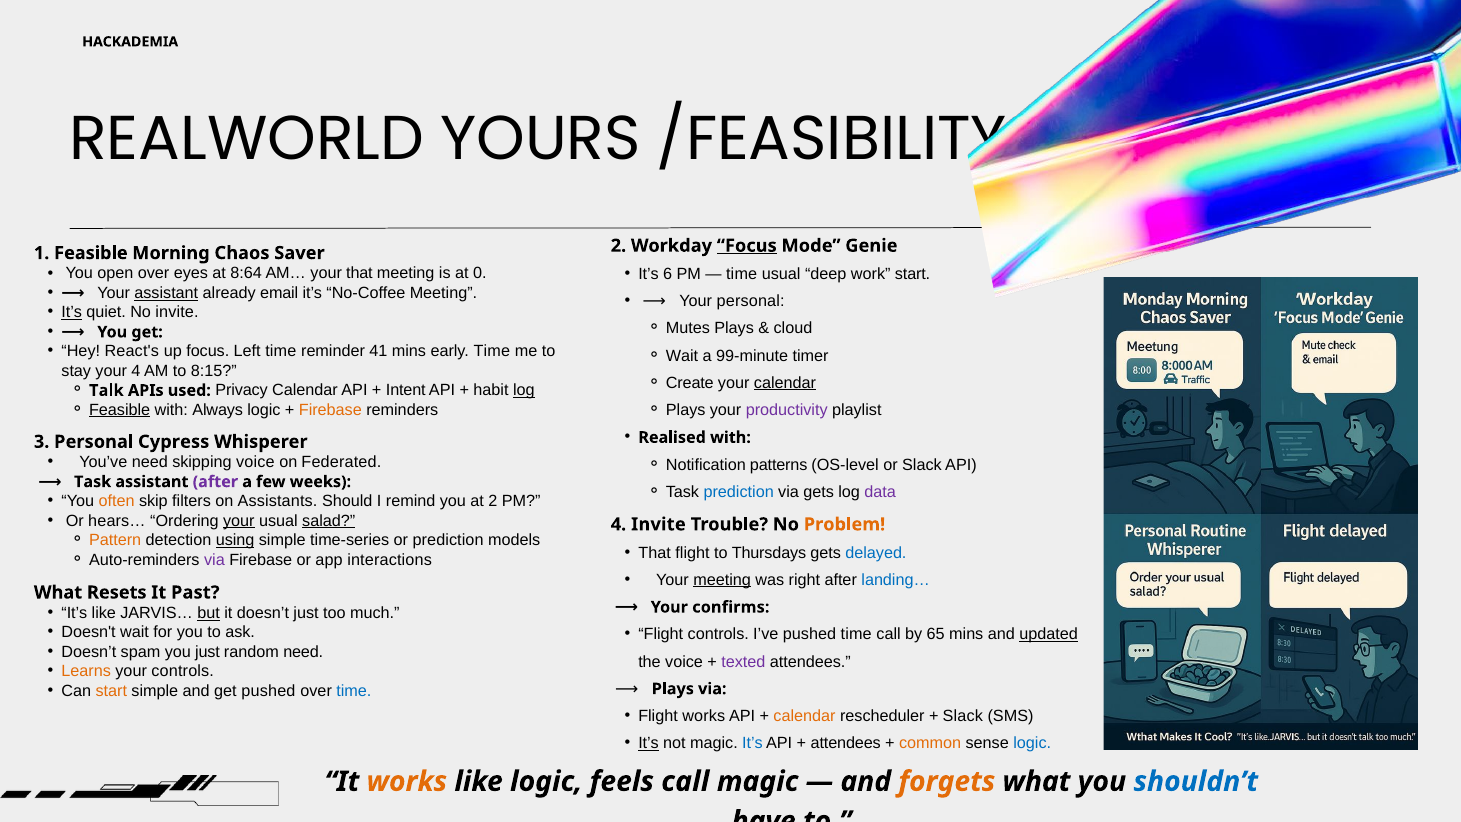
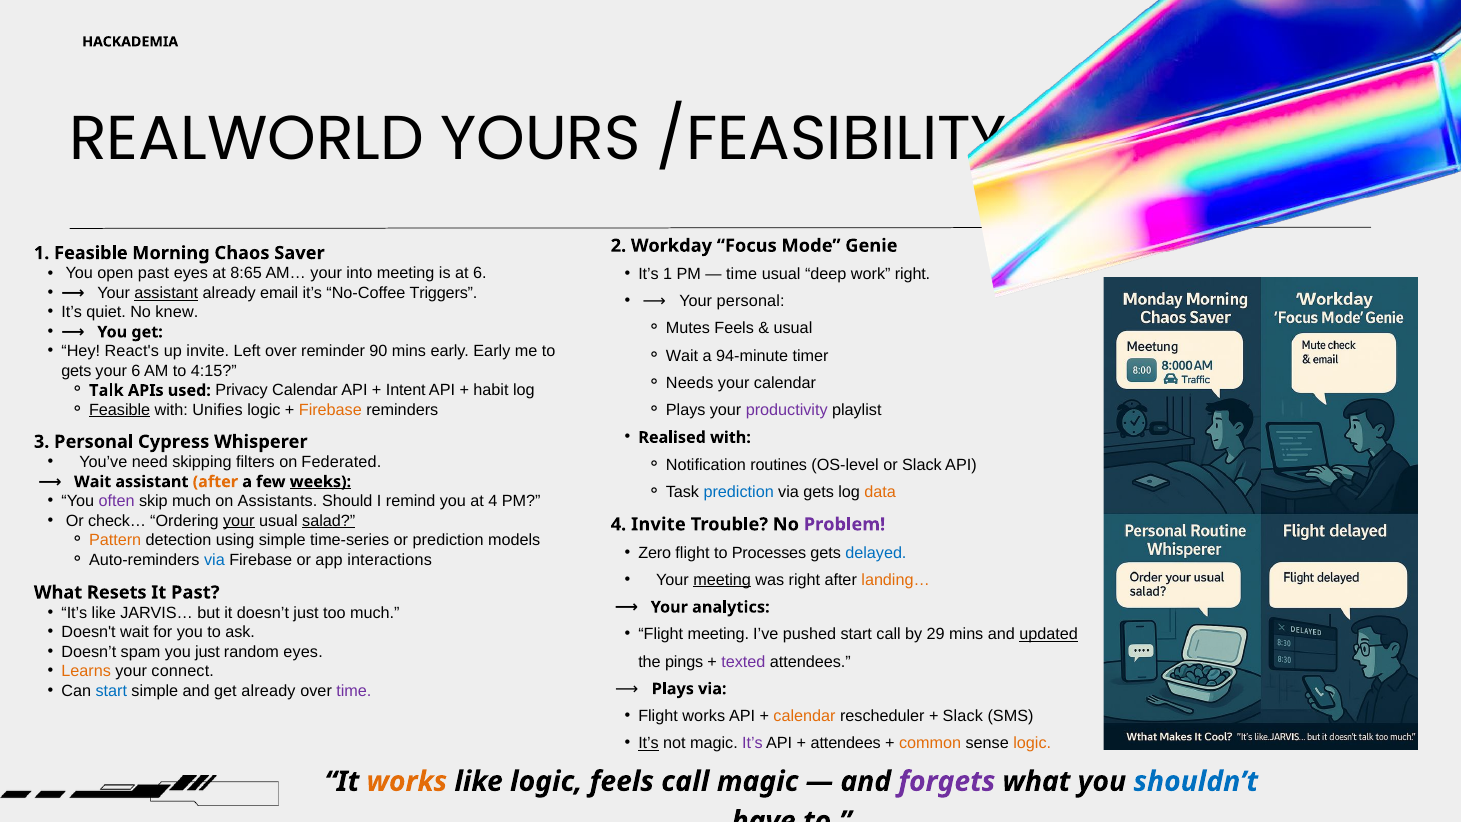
Focus at (747, 246) underline: present -> none
open over: over -> past
8:64: 8:64 -> 8:65
your that: that -> into
at 0: 0 -> 6
It’s 6: 6 -> 1
work start: start -> right
No-Coffee Meeting: Meeting -> Triggers
It’s at (72, 313) underline: present -> none
No invite: invite -> knew
Mutes Plays: Plays -> Feels
cloud at (793, 328): cloud -> usual
up focus: focus -> invite
Left time: time -> over
41: 41 -> 90
early Time: Time -> Early
99-minute: 99-minute -> 94-minute
stay at (76, 371): stay -> gets
your 4: 4 -> 6
8:15: 8:15 -> 4:15
Create: Create -> Needs
calendar at (785, 383) underline: present -> none
log at (524, 390) underline: present -> none
Always: Always -> Unifies
skipping voice: voice -> filters
patterns: patterns -> routines
Task at (93, 482): Task -> Wait
after at (215, 482) colour: purple -> orange
weeks underline: none -> present
data colour: purple -> orange
often colour: orange -> purple
skip filters: filters -> much
at 2: 2 -> 4
hears…: hears… -> check…
Problem colour: orange -> purple
using underline: present -> none
That at (655, 553): That -> Zero
Thursdays: Thursdays -> Processes
via at (214, 560) colour: purple -> blue
landing… colour: blue -> orange
confirms: confirms -> analytics
but underline: present -> none
Flight controls: controls -> meeting
pushed time: time -> start
65: 65 -> 29
random need: need -> eyes
the voice: voice -> pings
your controls: controls -> connect
start at (111, 691) colour: orange -> blue
get pushed: pushed -> already
time at (354, 691) colour: blue -> purple
It’s at (752, 743) colour: blue -> purple
logic at (1032, 743) colour: blue -> orange
forgets colour: orange -> purple
